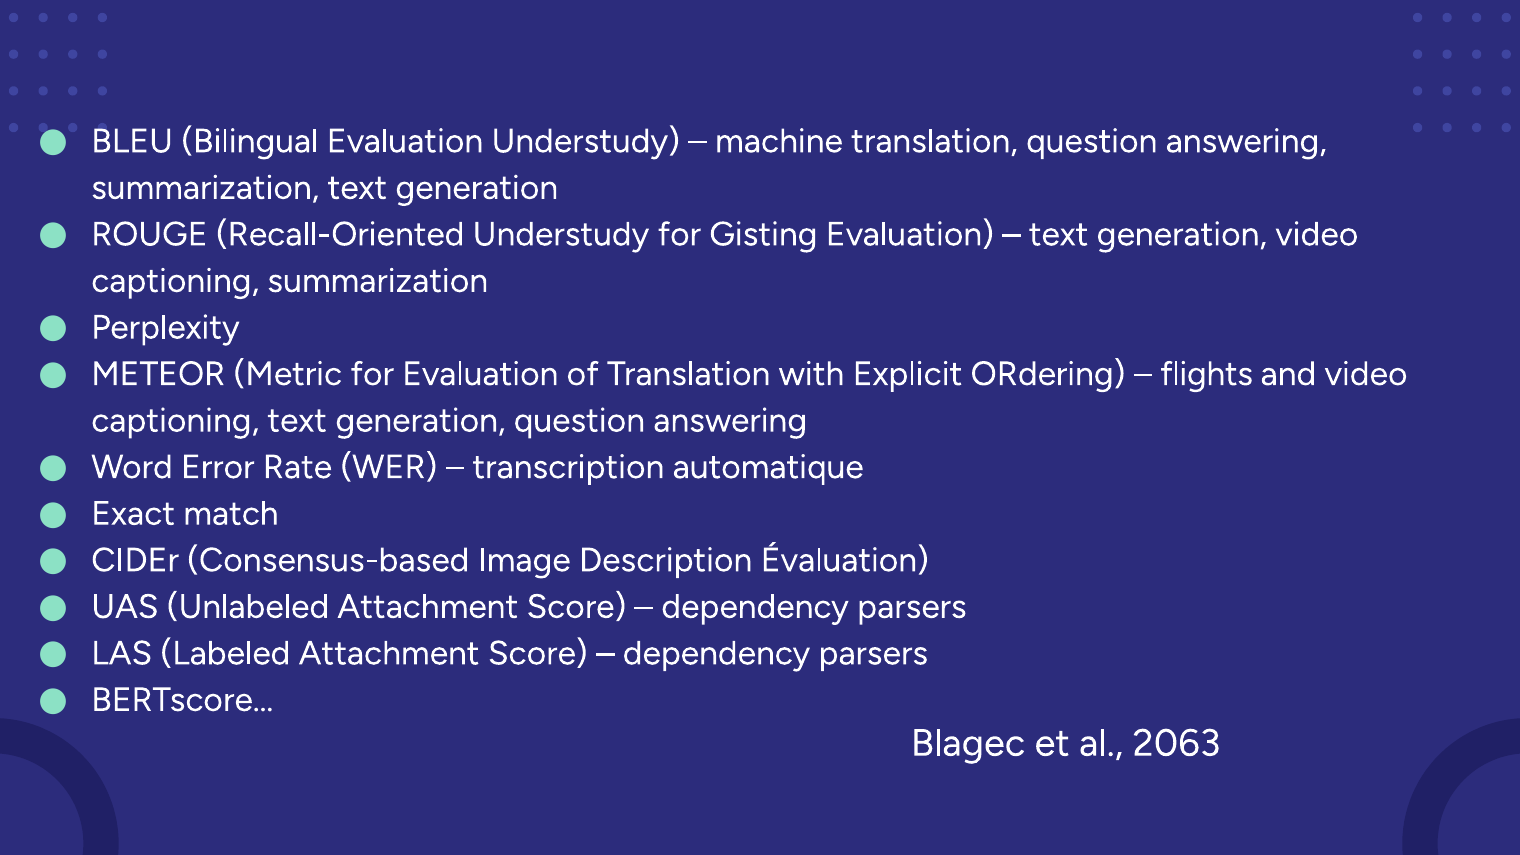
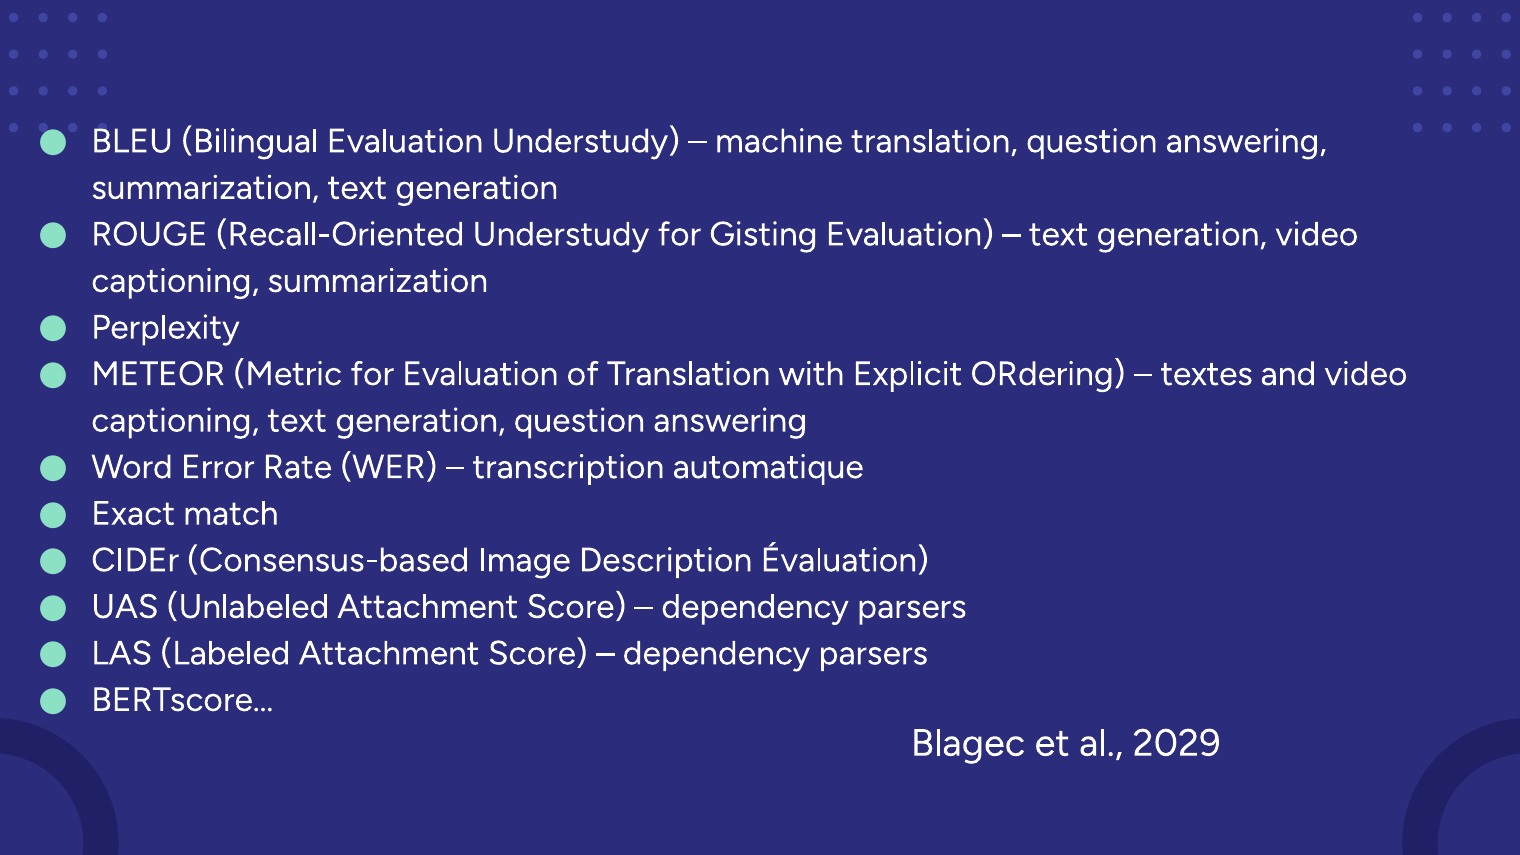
flights: flights -> textes
2063: 2063 -> 2029
